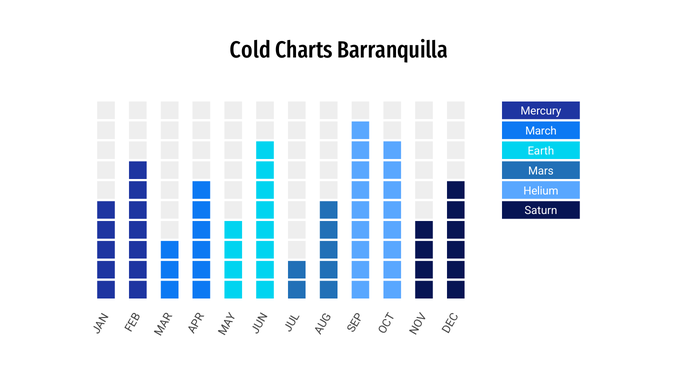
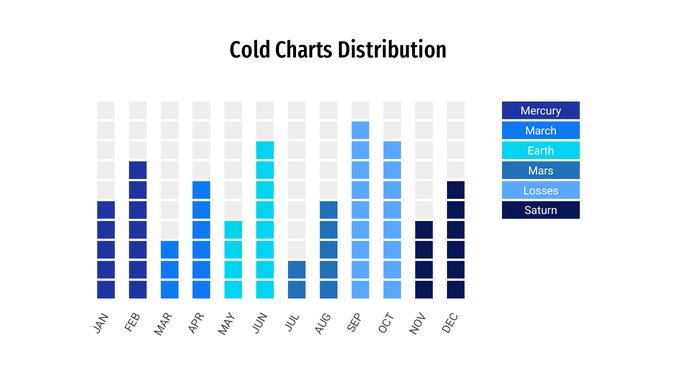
Barranquilla: Barranquilla -> Distribution
Helium: Helium -> Losses
